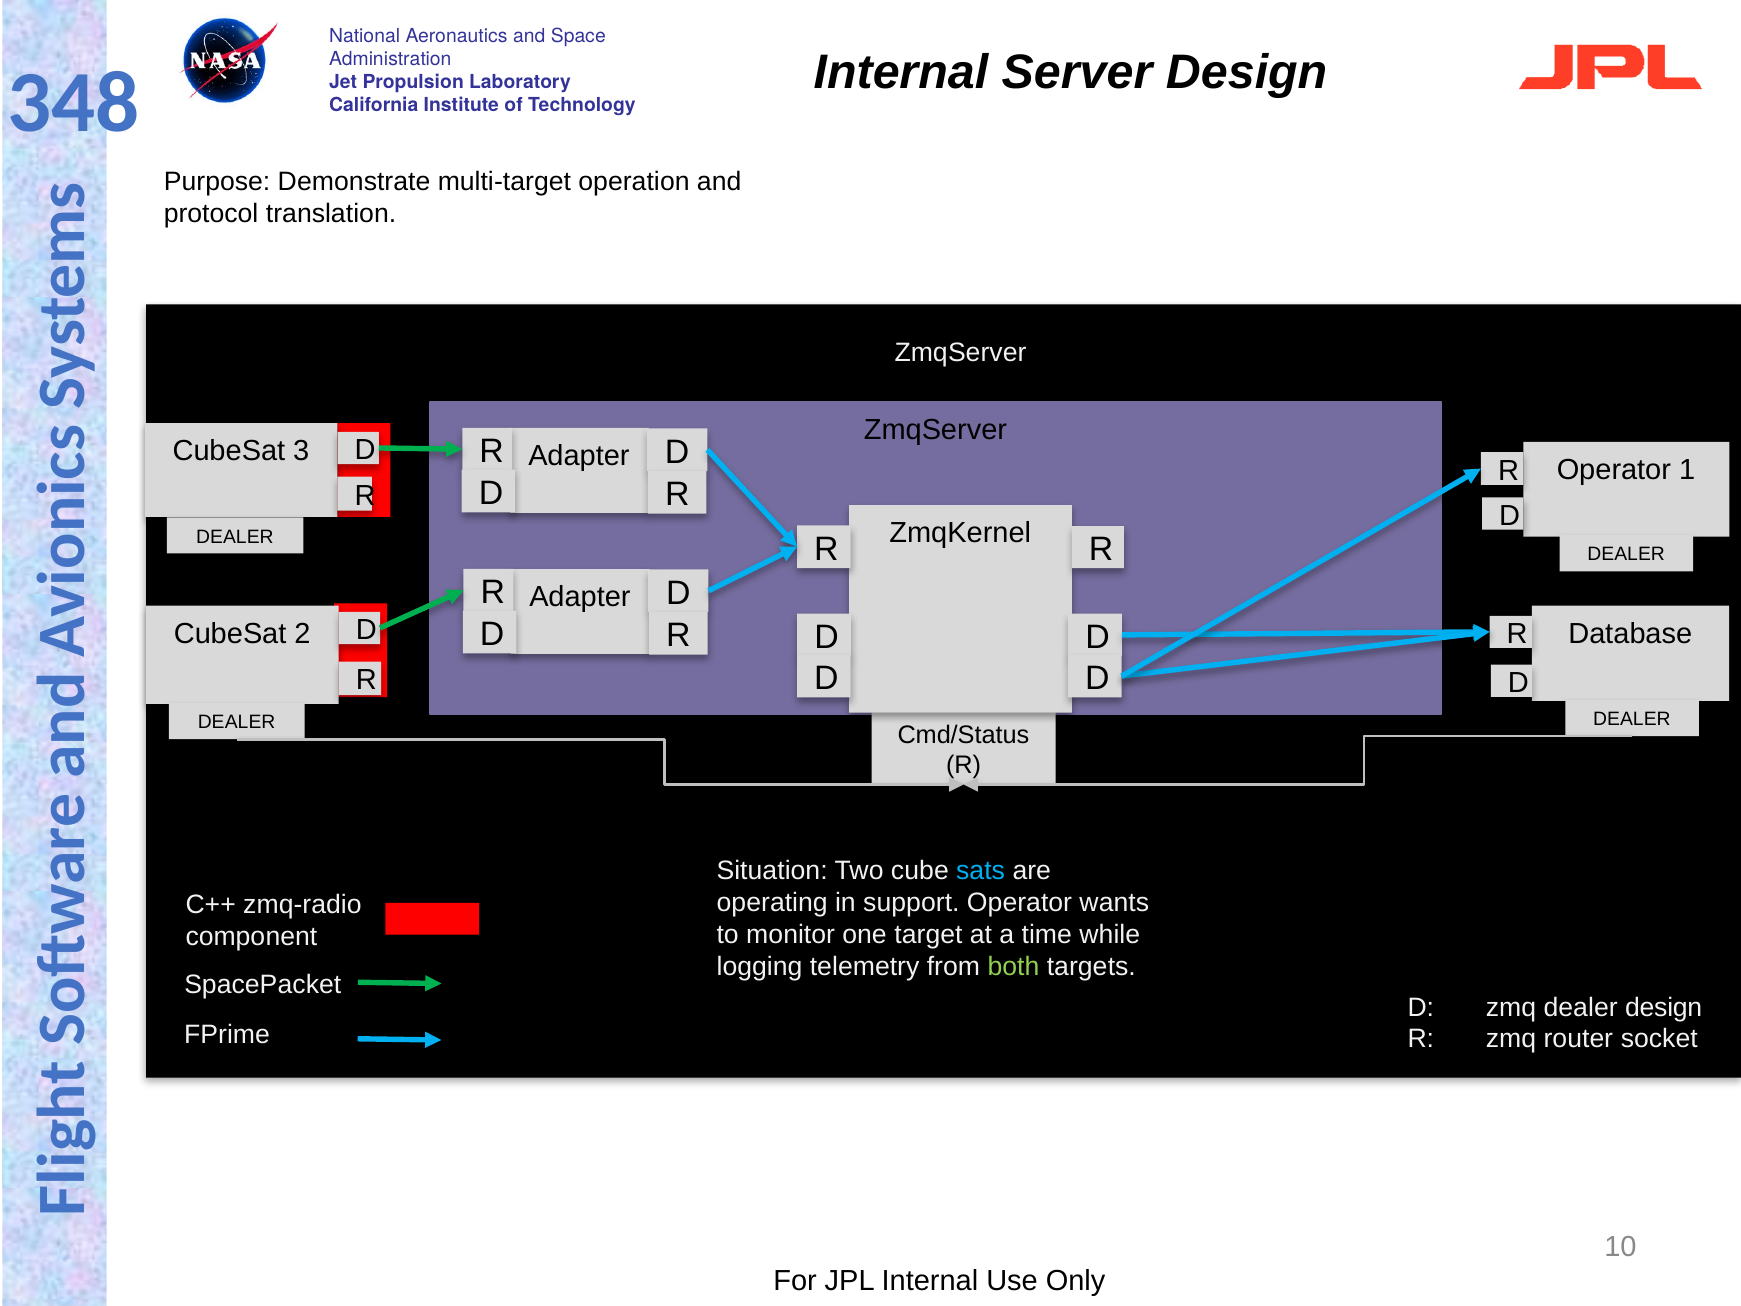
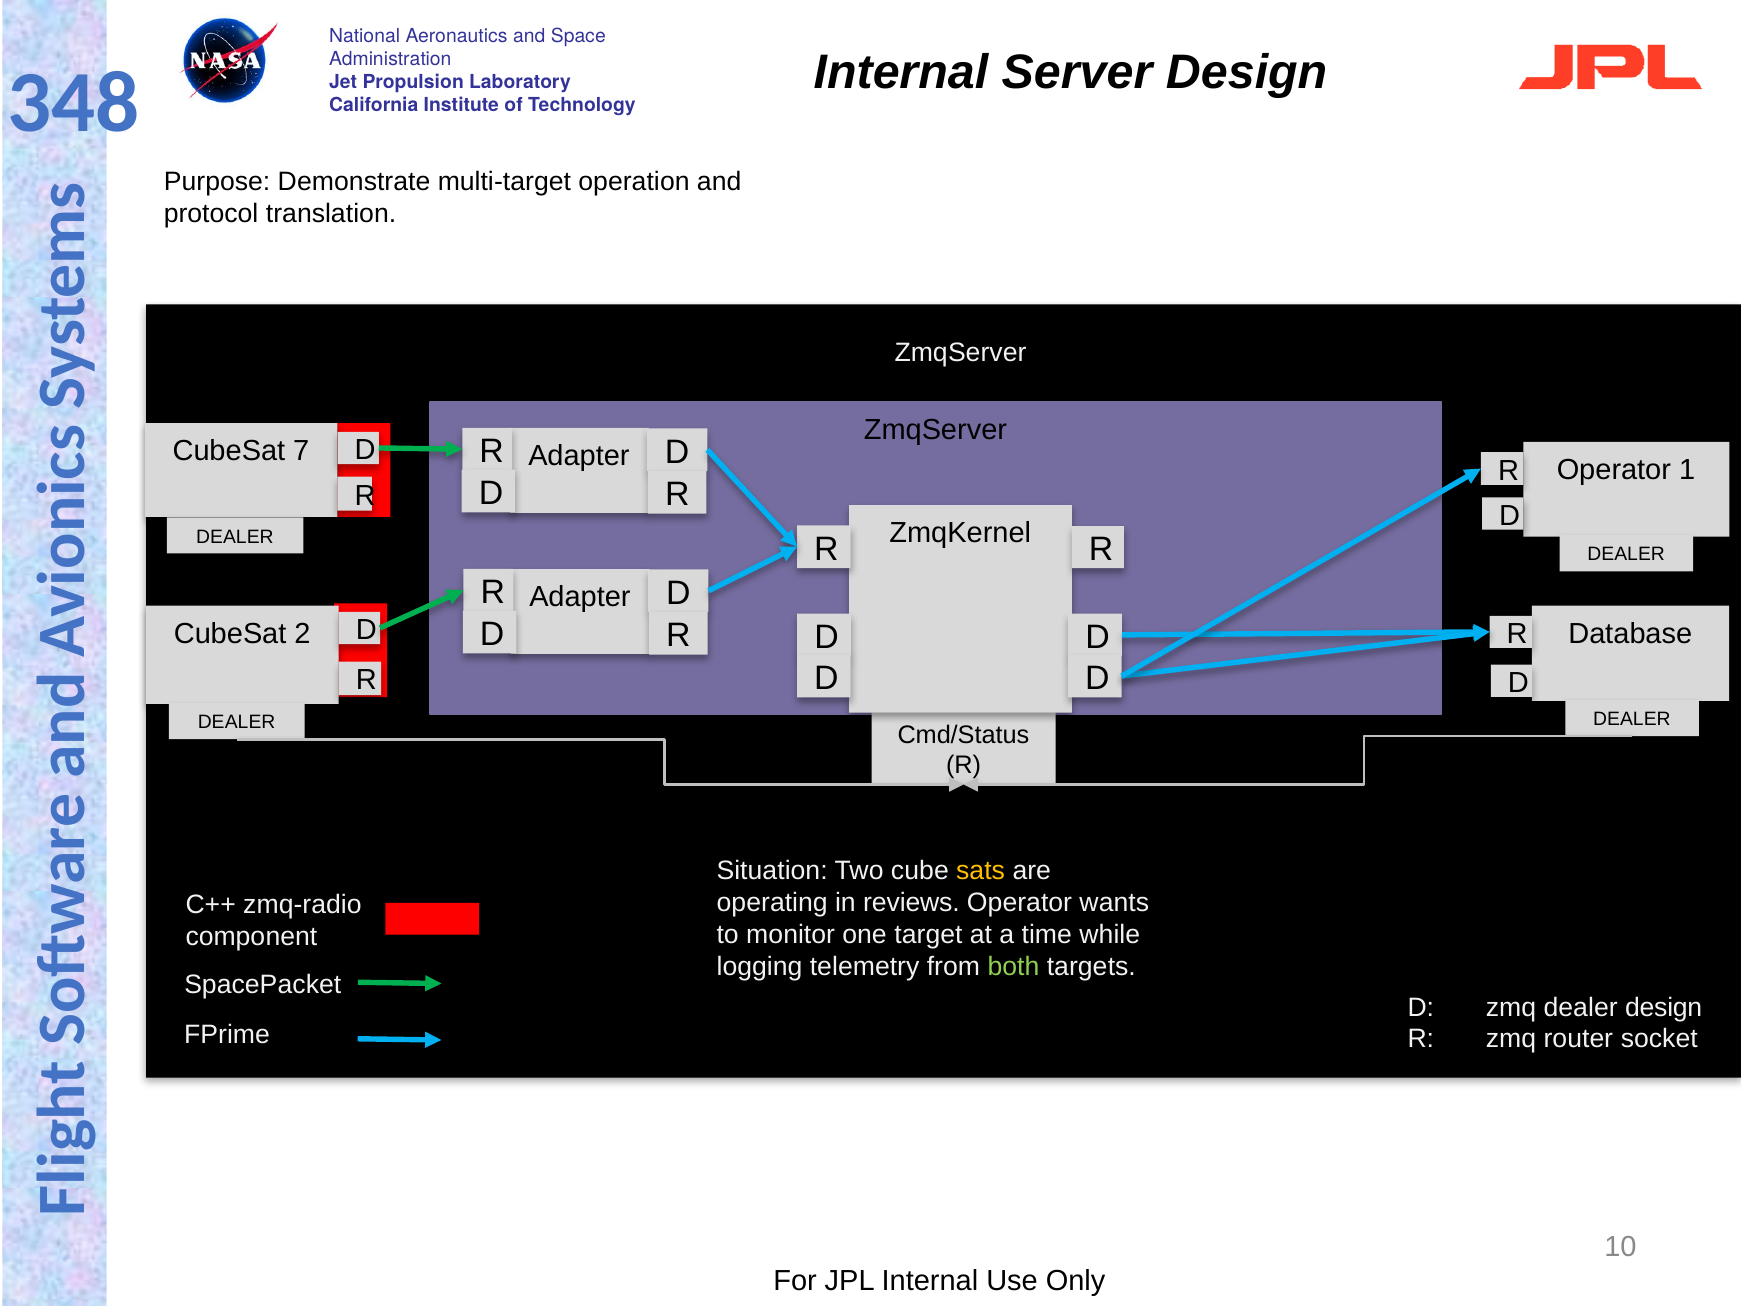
3: 3 -> 7
sats colour: light blue -> yellow
support: support -> reviews
